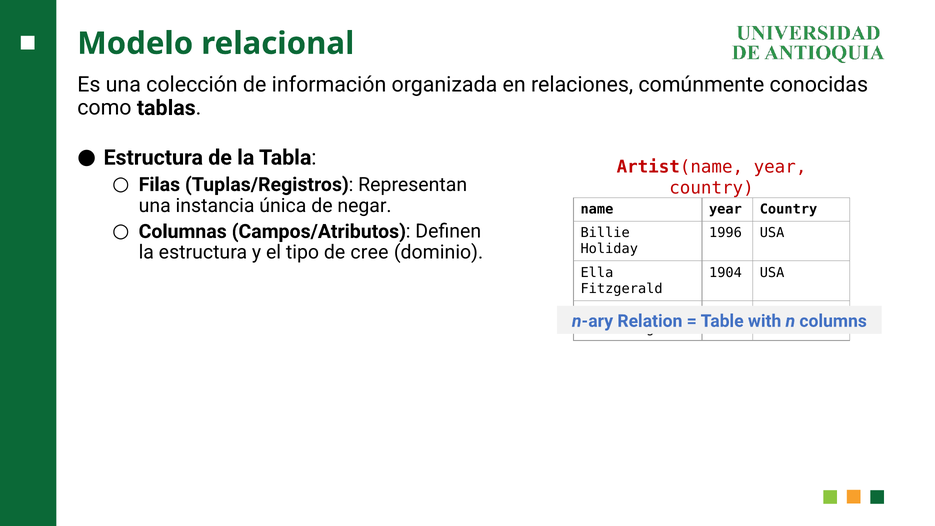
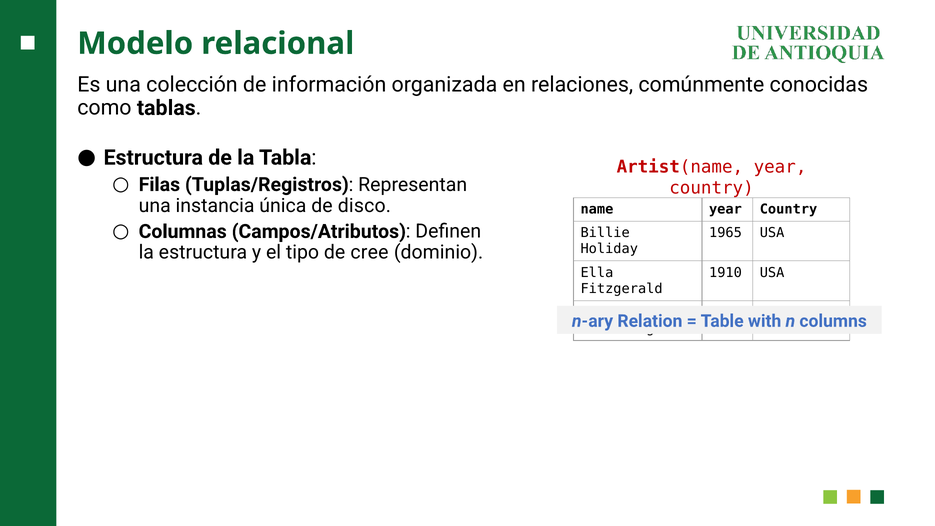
negar: negar -> disco
1996: 1996 -> 1965
1904: 1904 -> 1910
